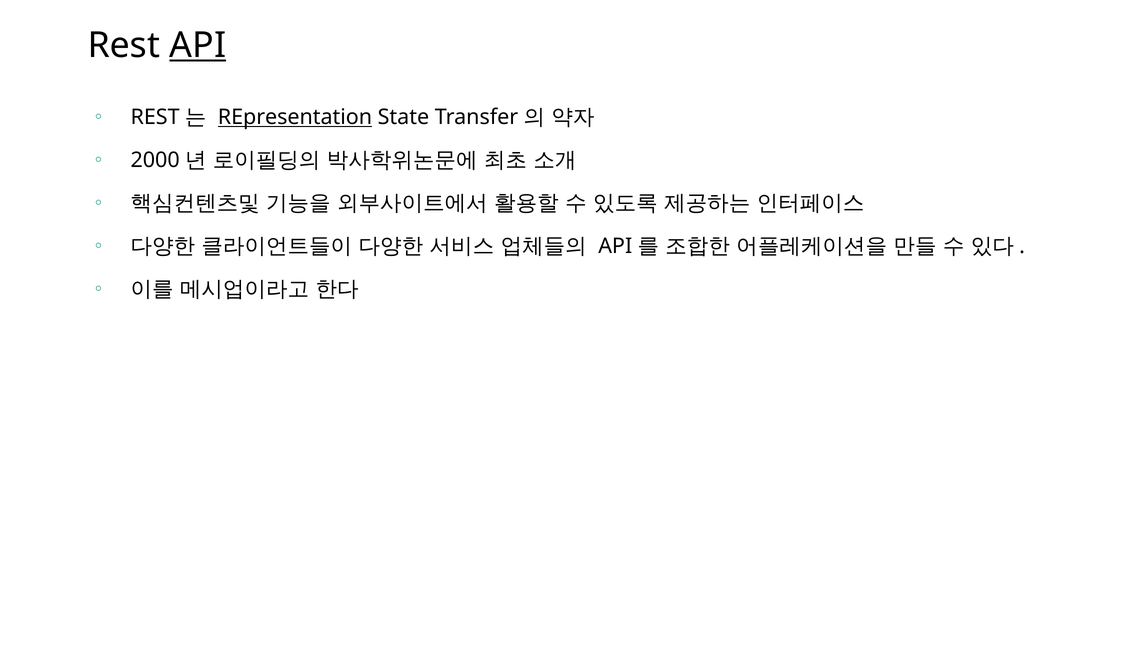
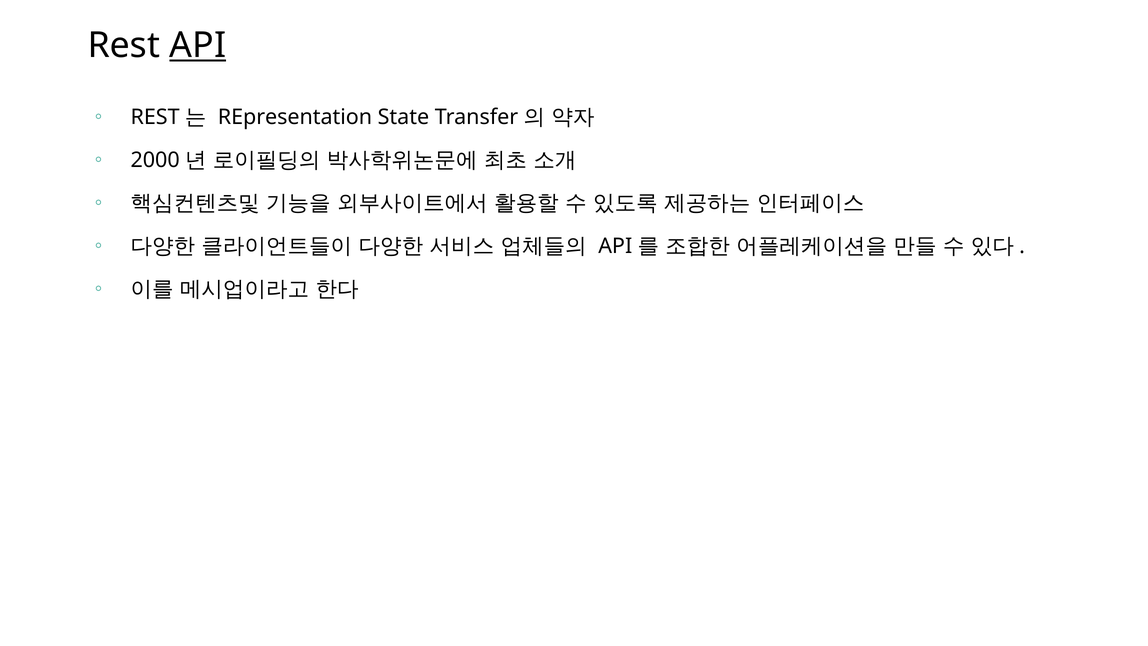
REpresentation underline: present -> none
